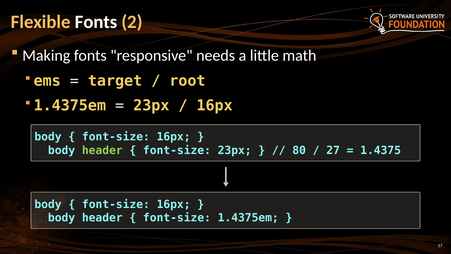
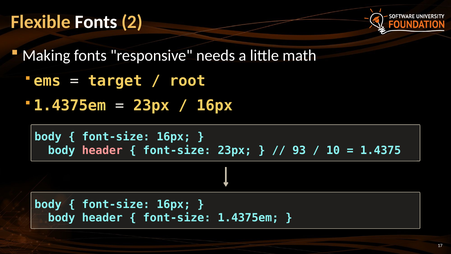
header at (102, 150) colour: light green -> pink
80: 80 -> 93
27: 27 -> 10
